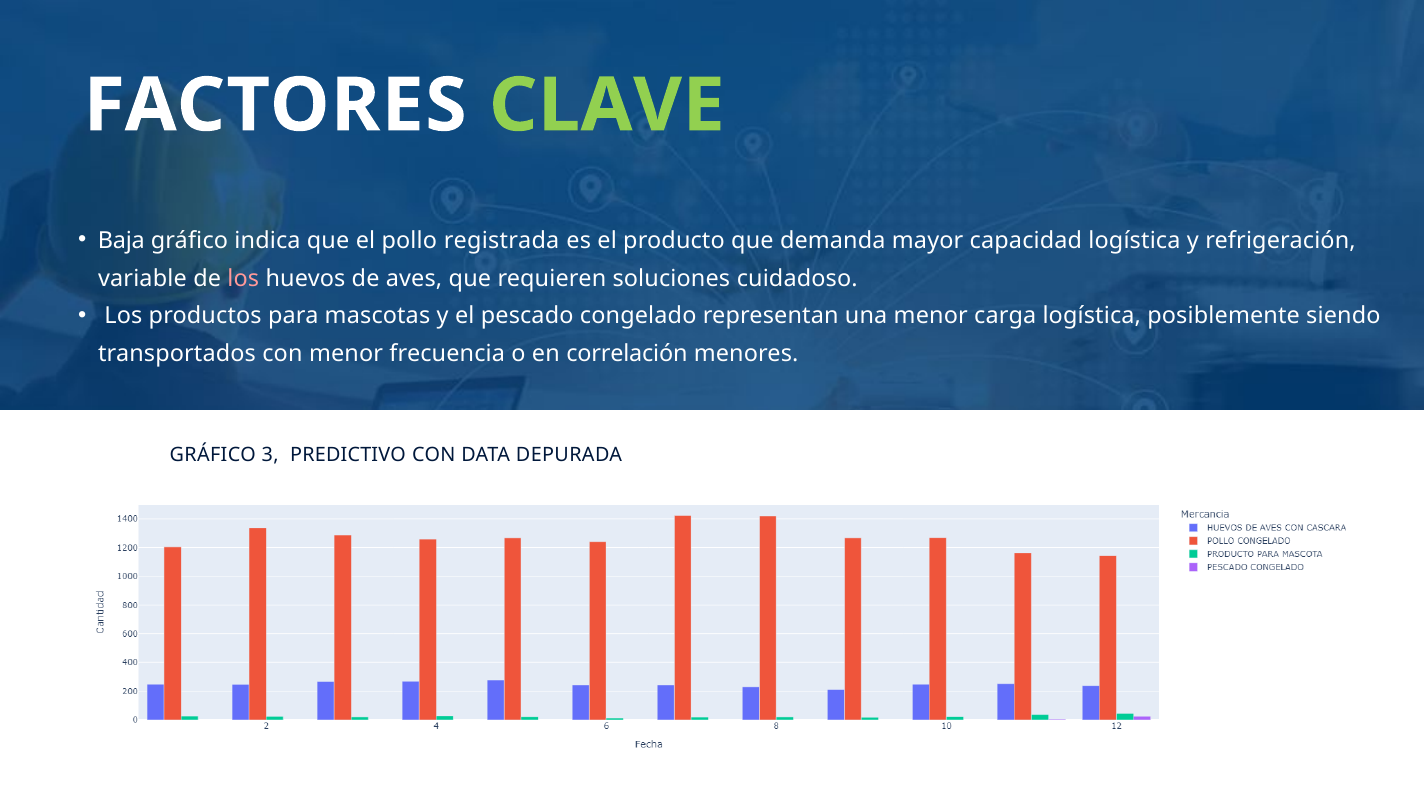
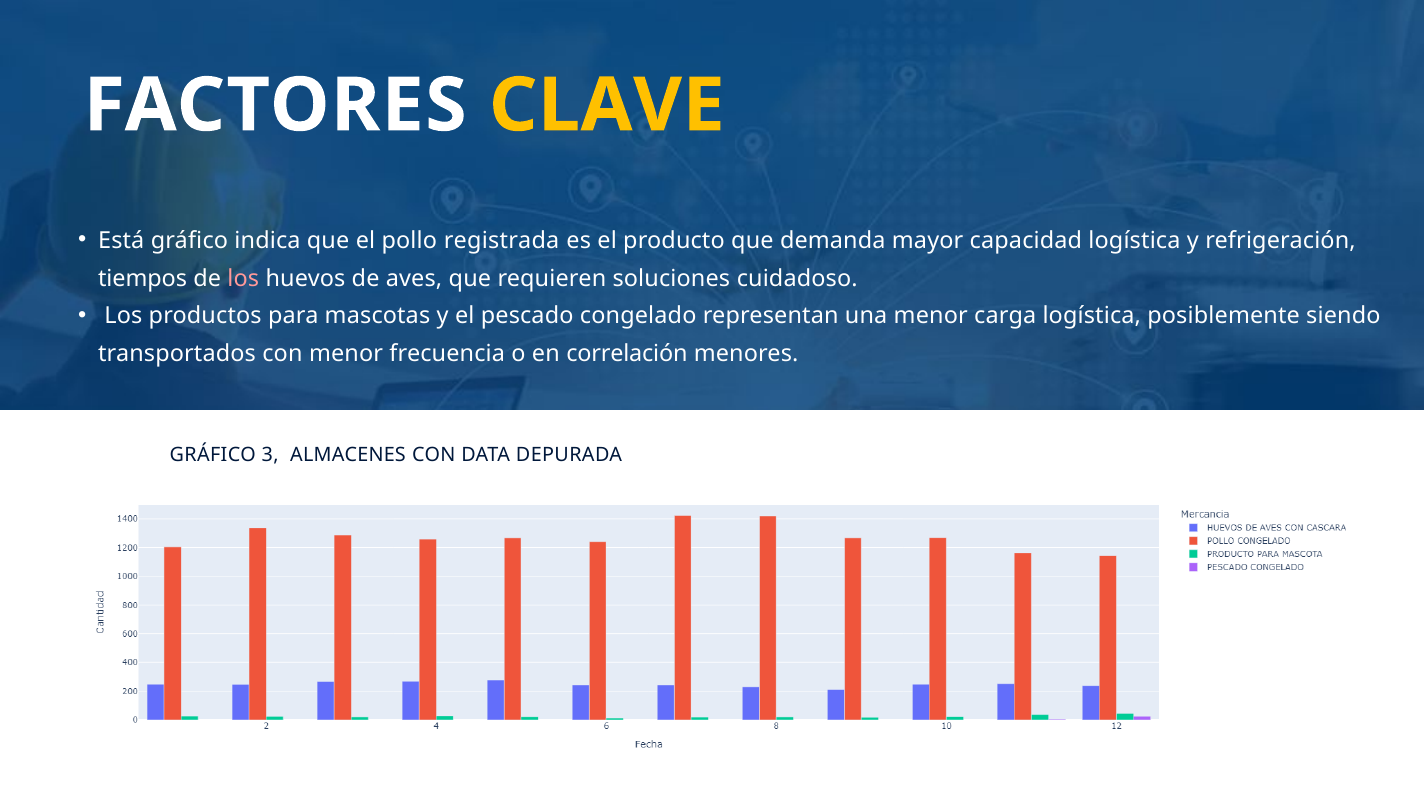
CLAVE colour: light green -> yellow
Baja: Baja -> Está
variable: variable -> tiempos
PREDICTIVO: PREDICTIVO -> ALMACENES
